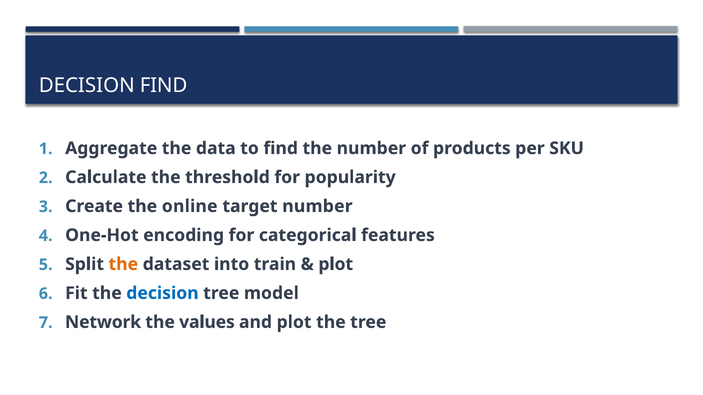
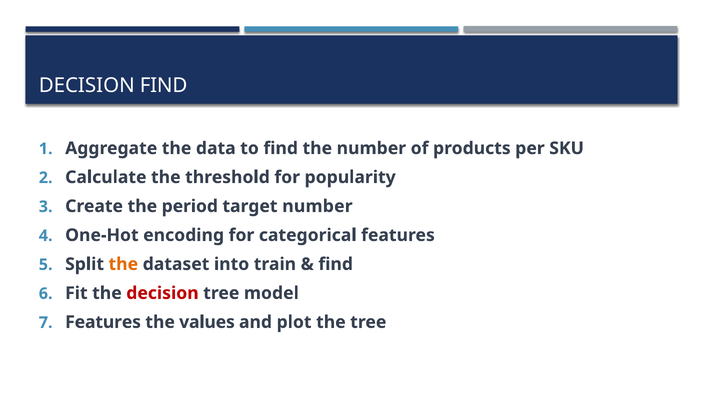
online: online -> period
plot at (336, 264): plot -> find
decision at (162, 293) colour: blue -> red
Network at (103, 322): Network -> Features
